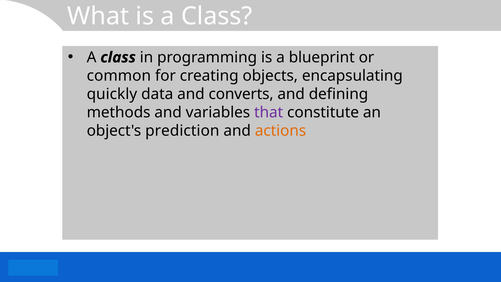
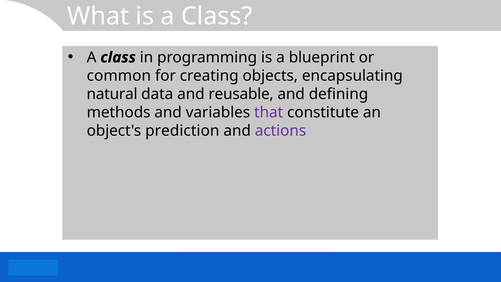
quickly: quickly -> natural
converts: converts -> reusable
actions colour: orange -> purple
